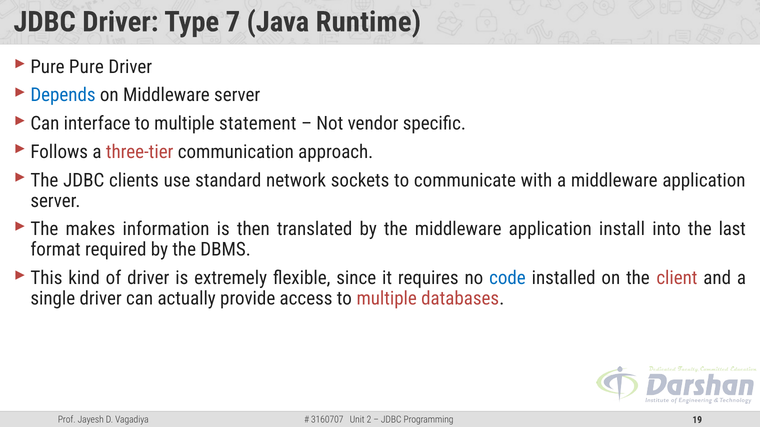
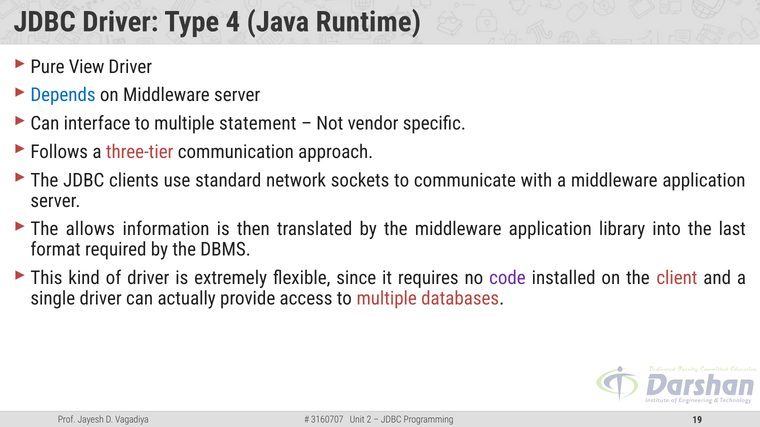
7: 7 -> 4
Pure Pure: Pure -> View
makes: makes -> allows
install: install -> library
code colour: blue -> purple
